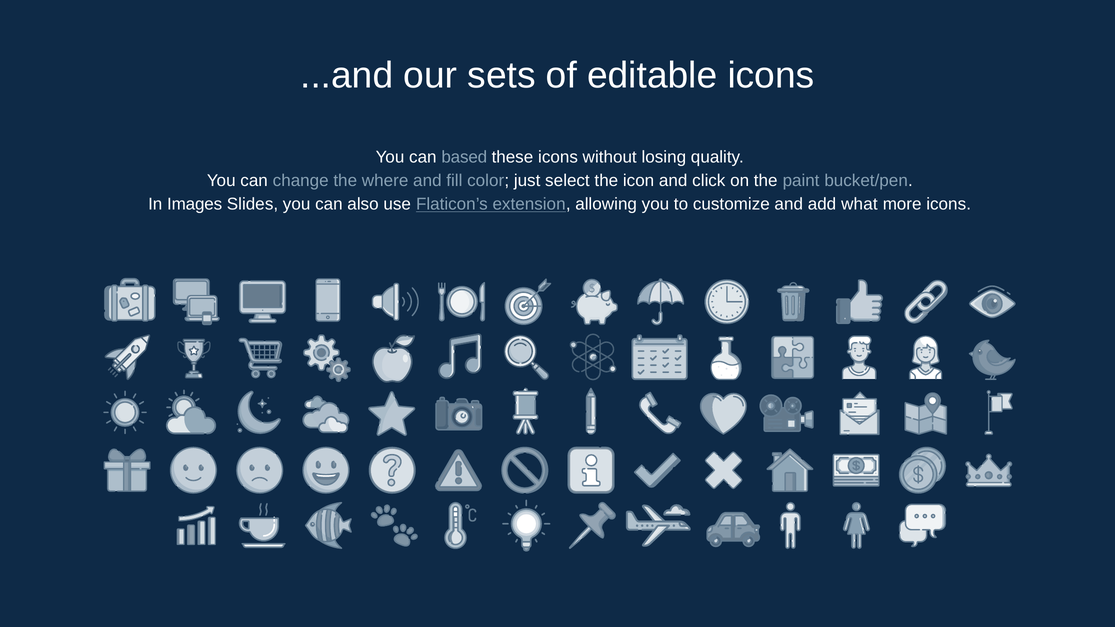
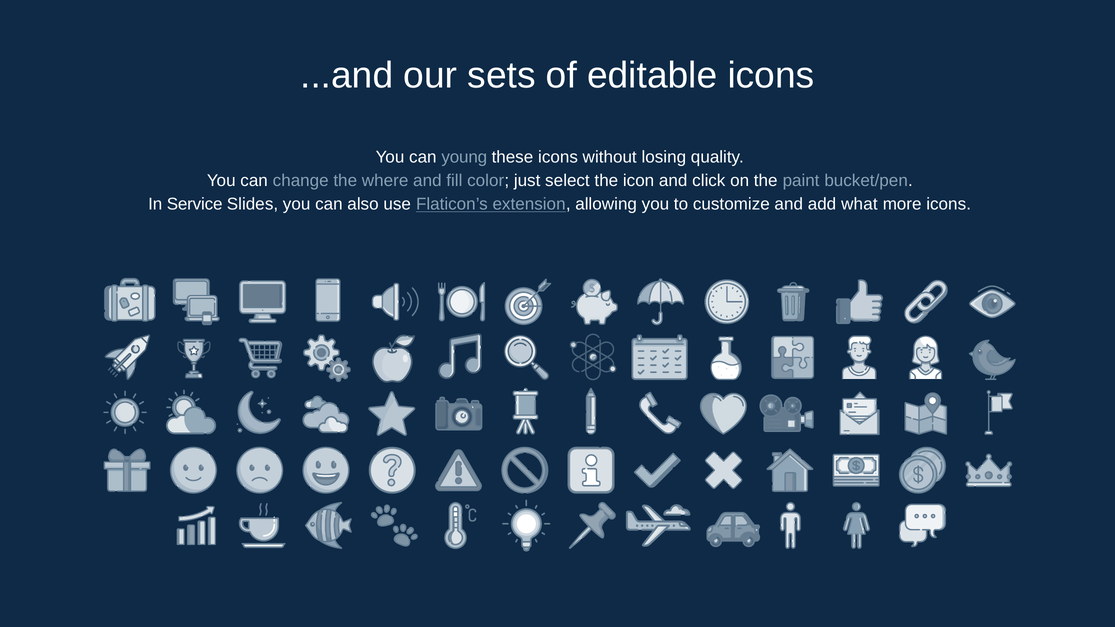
based: based -> young
Images: Images -> Service
